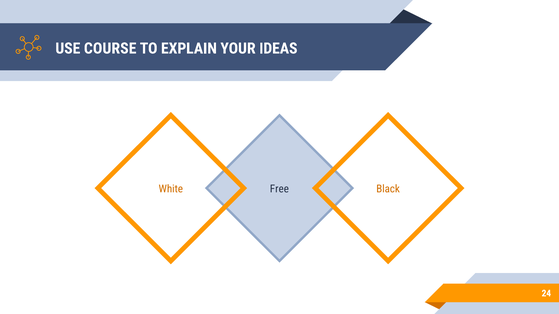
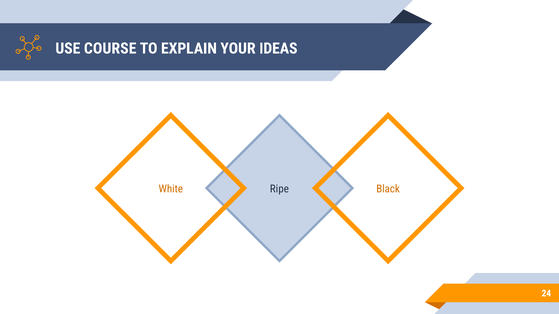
Free: Free -> Ripe
